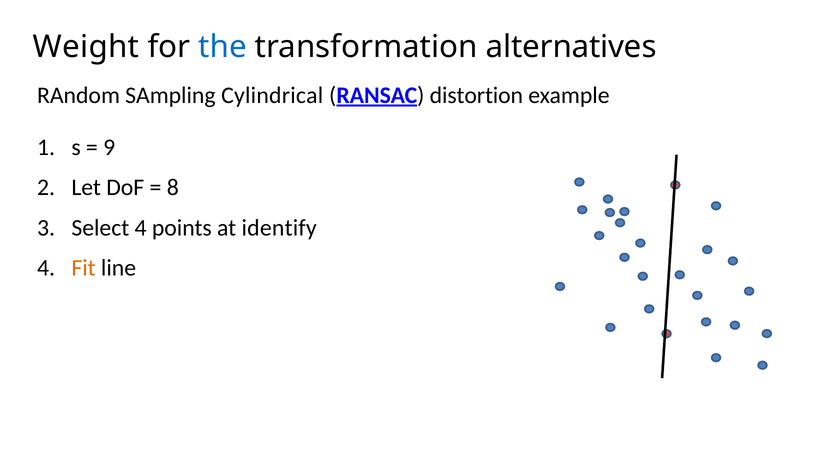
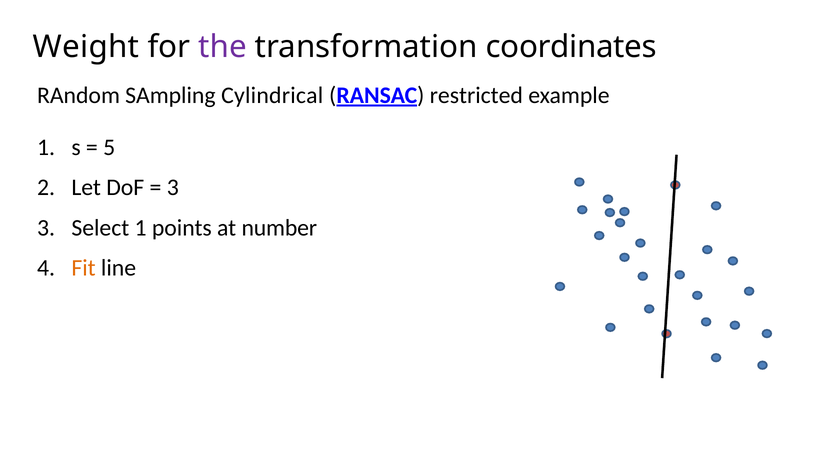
the colour: blue -> purple
alternatives: alternatives -> coordinates
distortion: distortion -> restricted
9: 9 -> 5
8 at (173, 187): 8 -> 3
Select 4: 4 -> 1
identify: identify -> number
